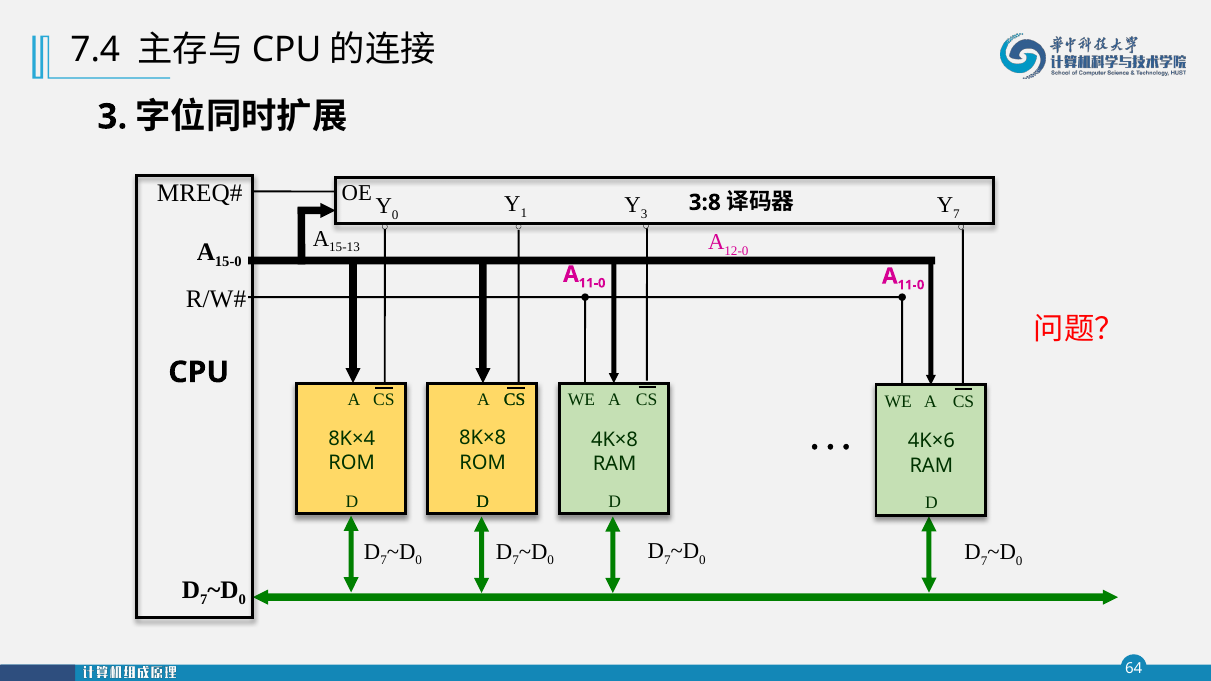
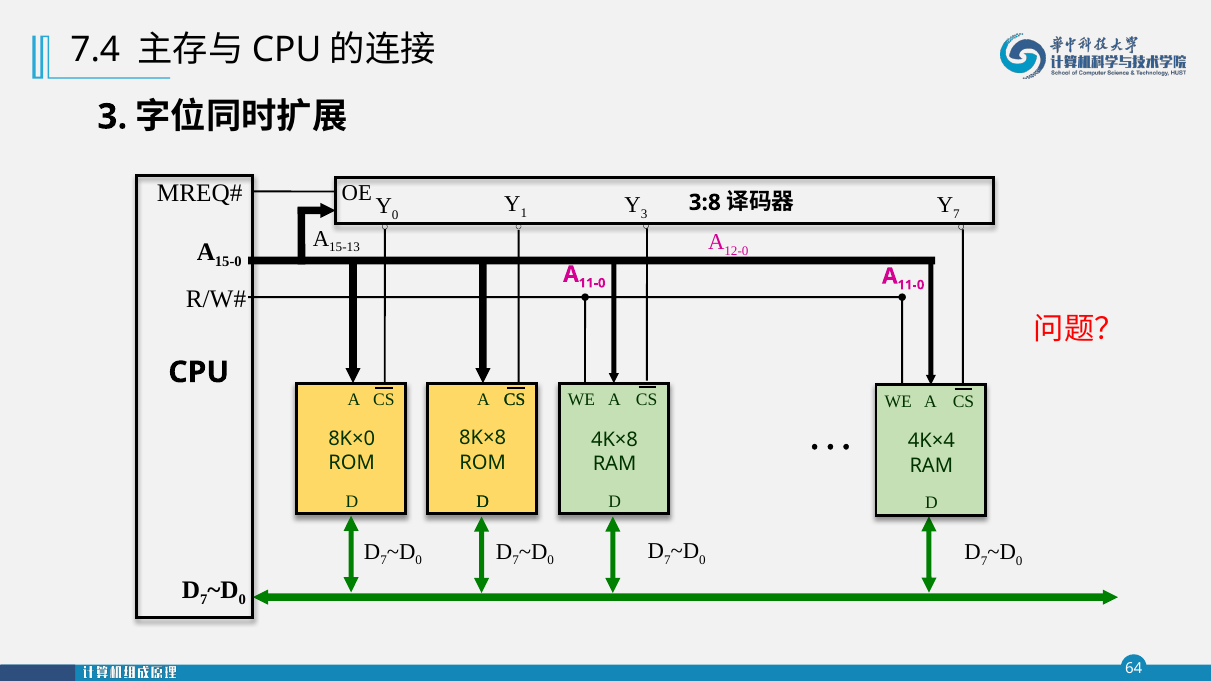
8K×4: 8K×4 -> 8K×0
4K×6: 4K×6 -> 4K×4
